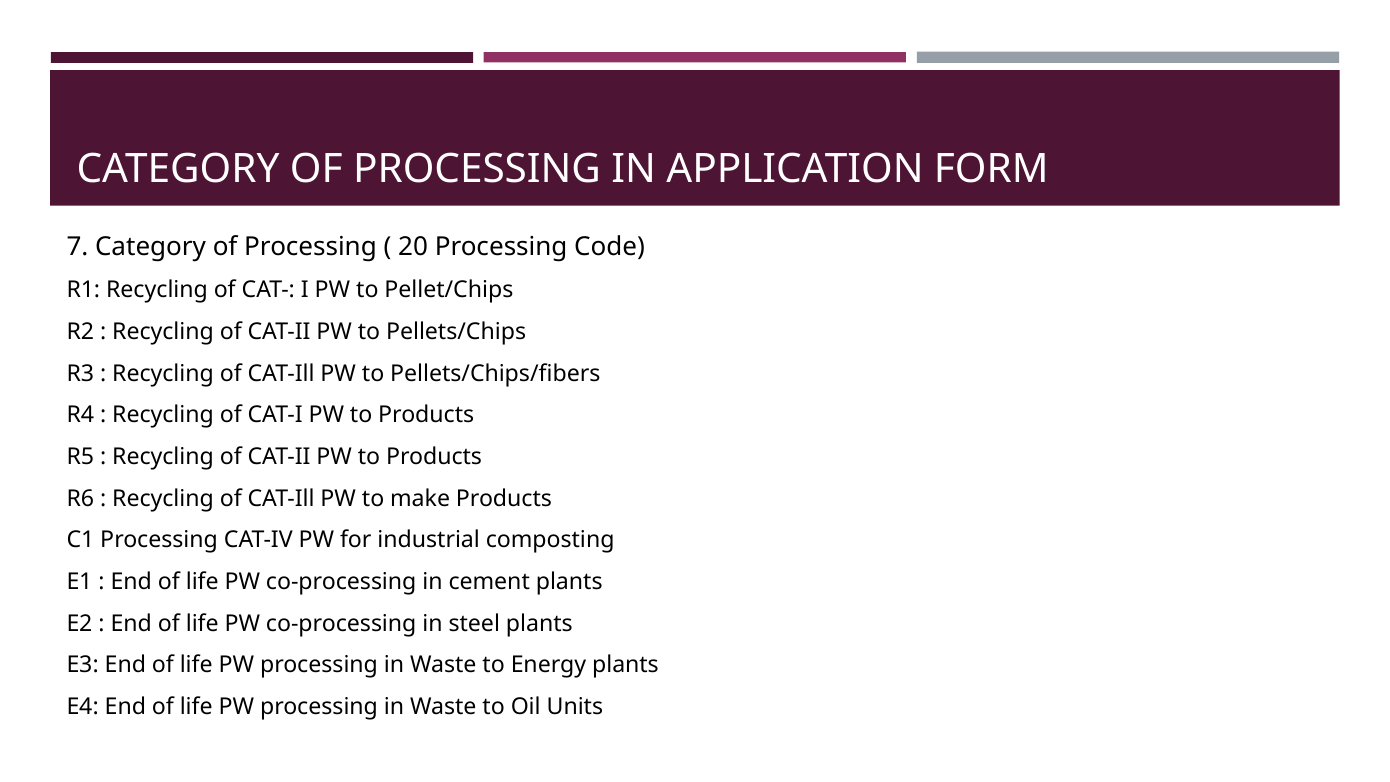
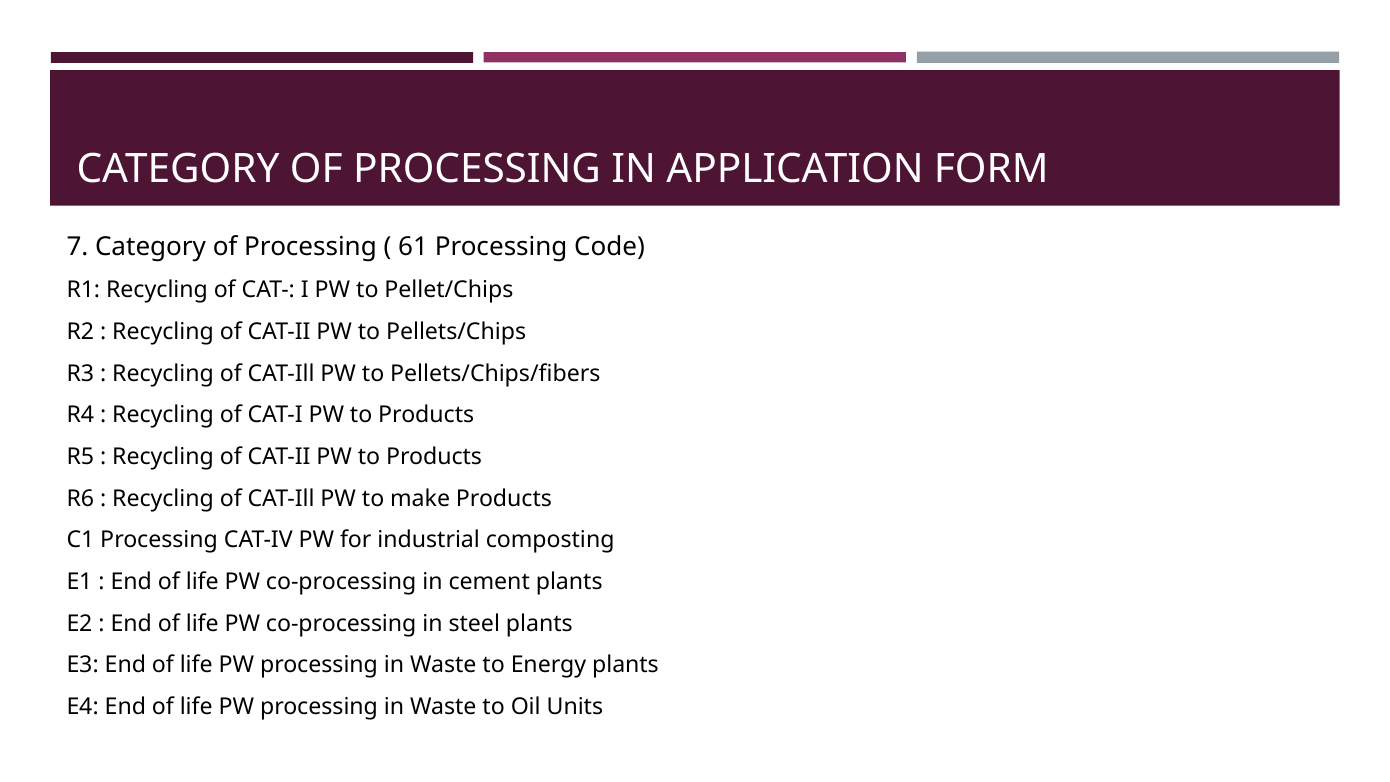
20: 20 -> 61
